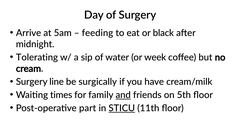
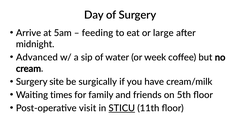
black: black -> large
Tolerating: Tolerating -> Advanced
line: line -> site
and underline: present -> none
part: part -> visit
